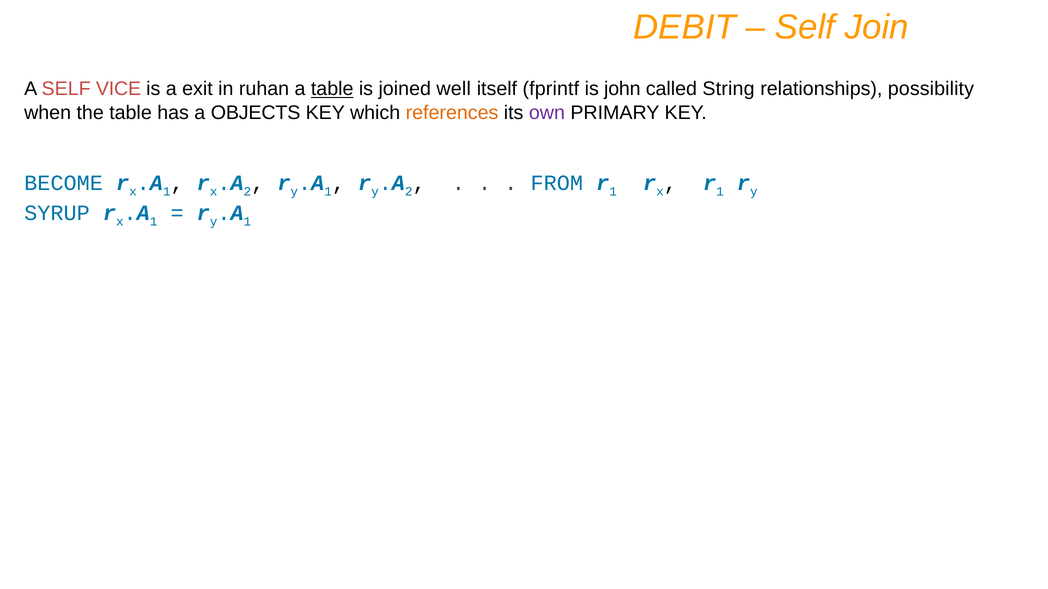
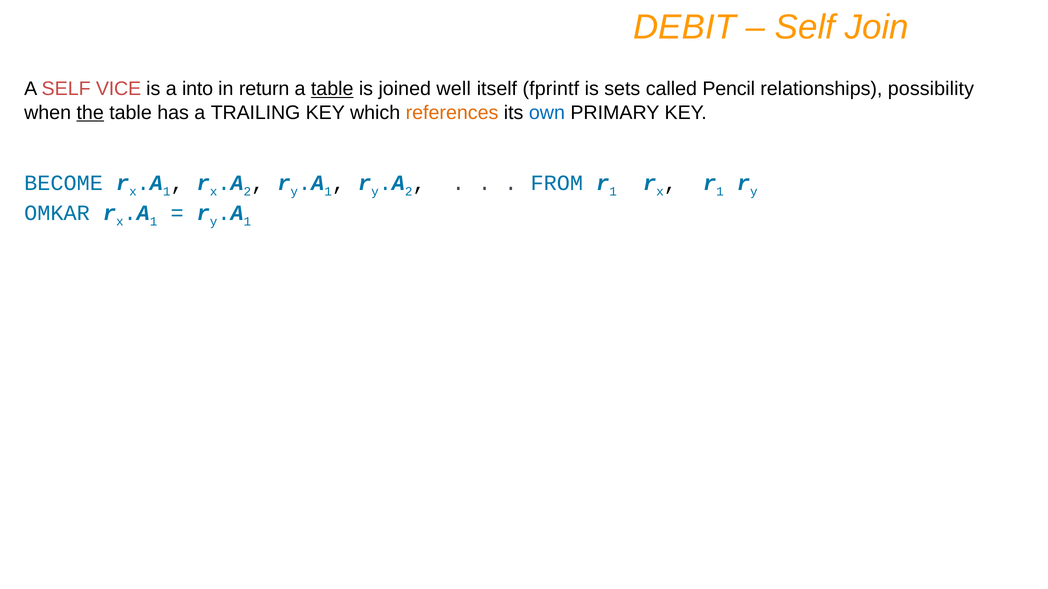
exit: exit -> into
ruhan: ruhan -> return
john: john -> sets
String: String -> Pencil
the underline: none -> present
OBJECTS: OBJECTS -> TRAILING
own colour: purple -> blue
SYRUP: SYRUP -> OMKAR
